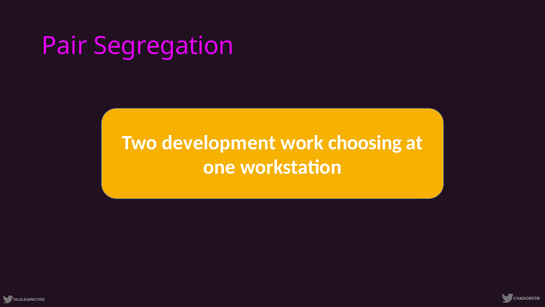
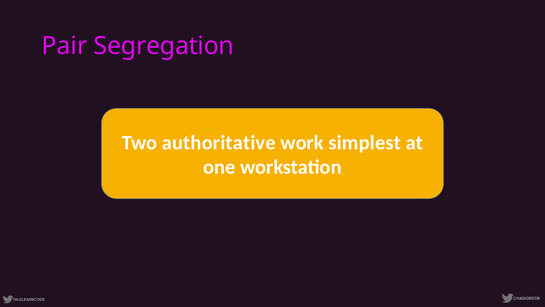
development: development -> authoritative
choosing: choosing -> simplest
